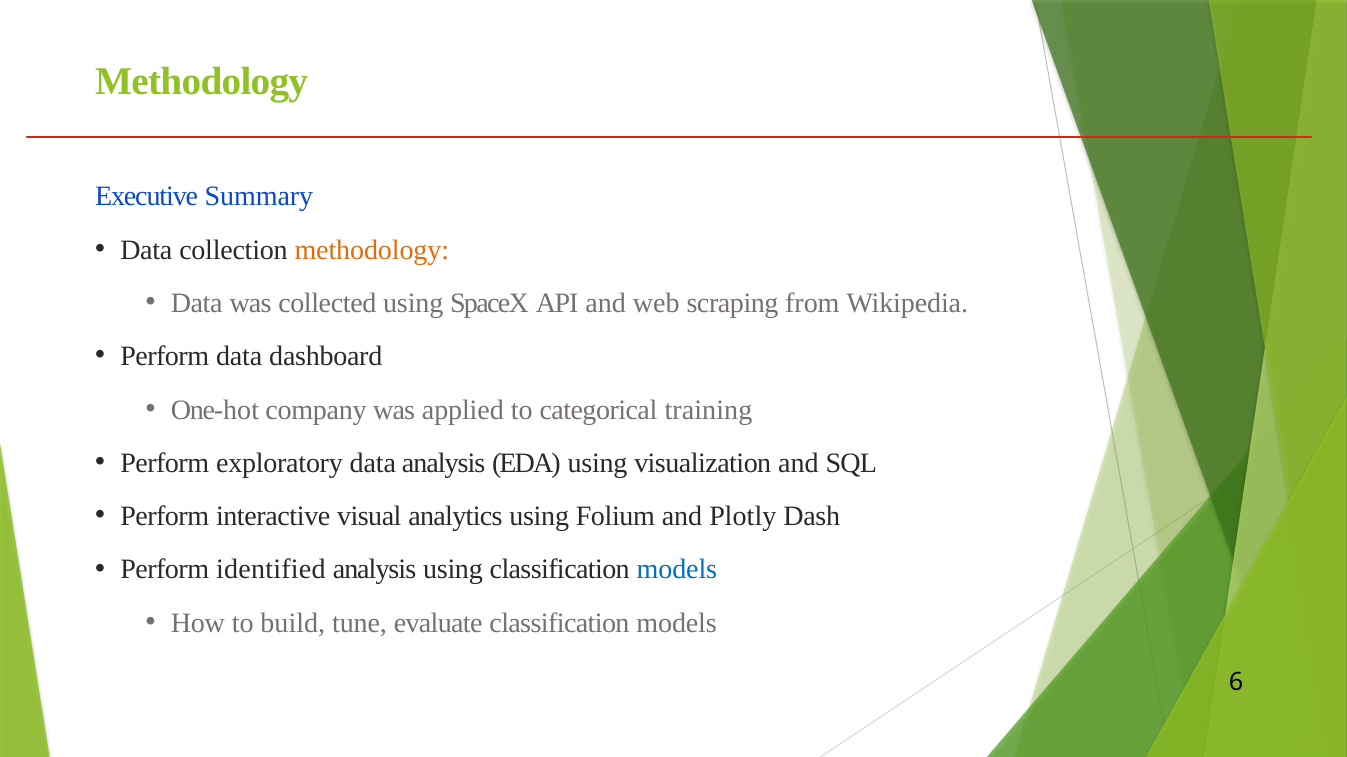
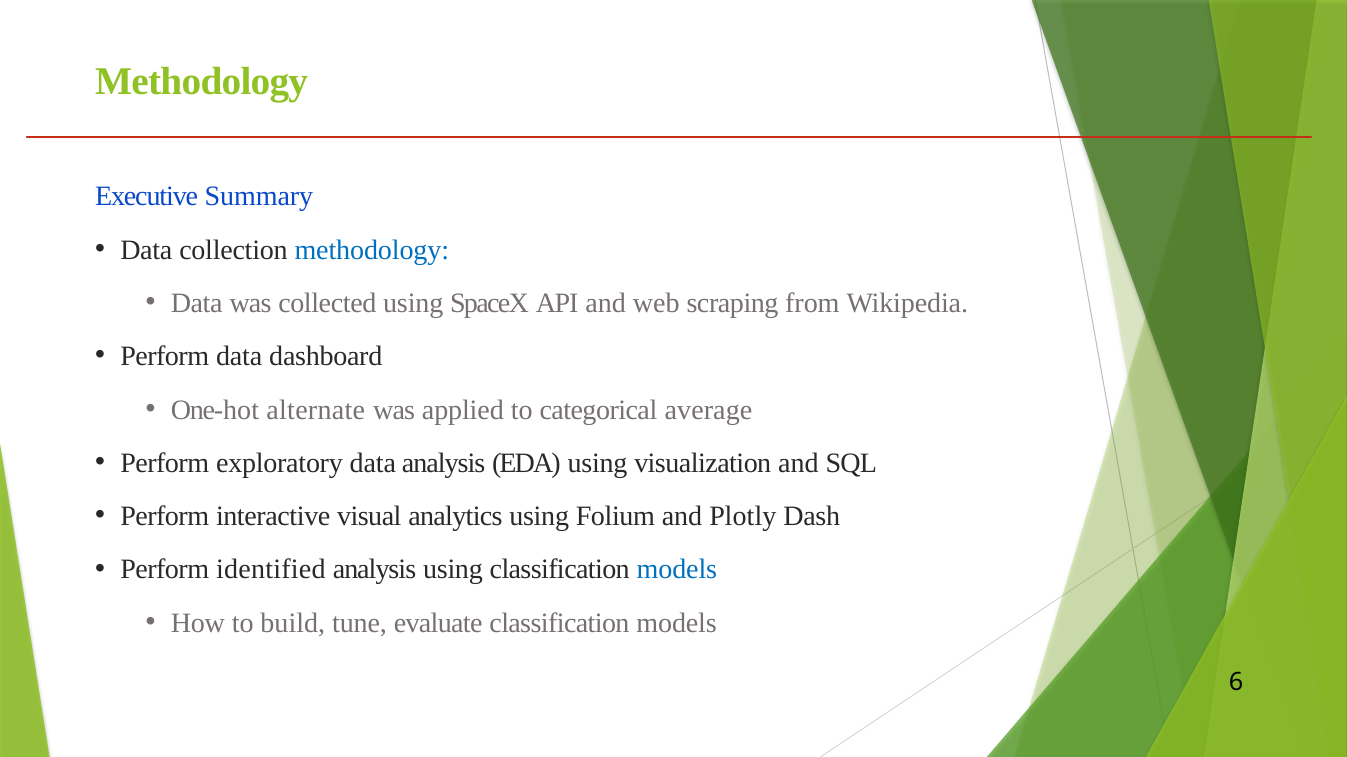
methodology at (372, 250) colour: orange -> blue
company: company -> alternate
training: training -> average
